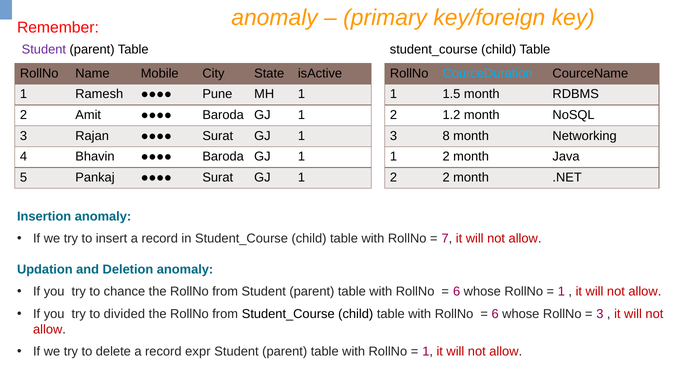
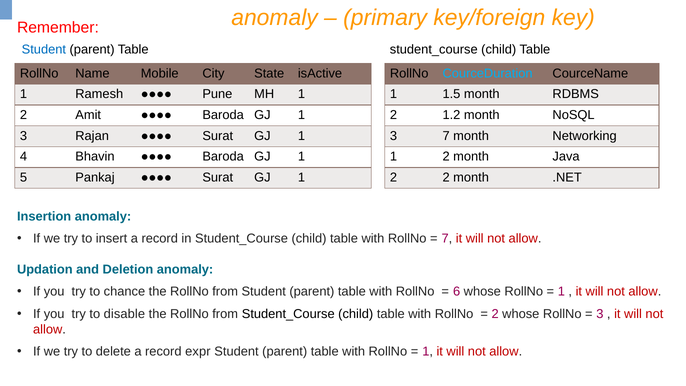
Student at (44, 50) colour: purple -> blue
3 8: 8 -> 7
divided: divided -> disable
6 at (495, 314): 6 -> 2
